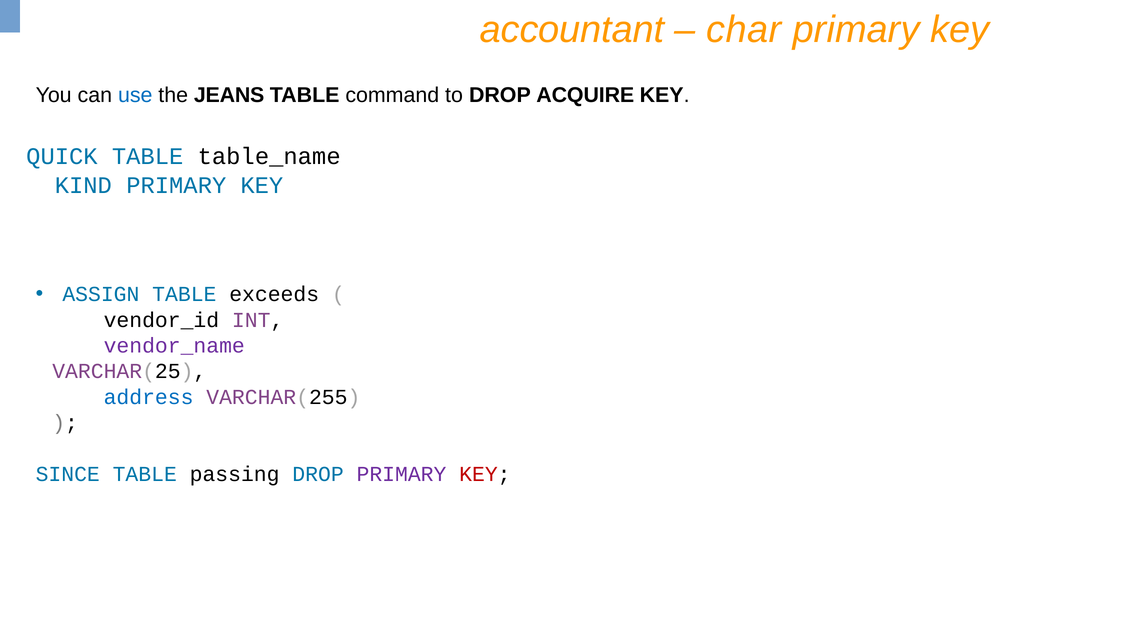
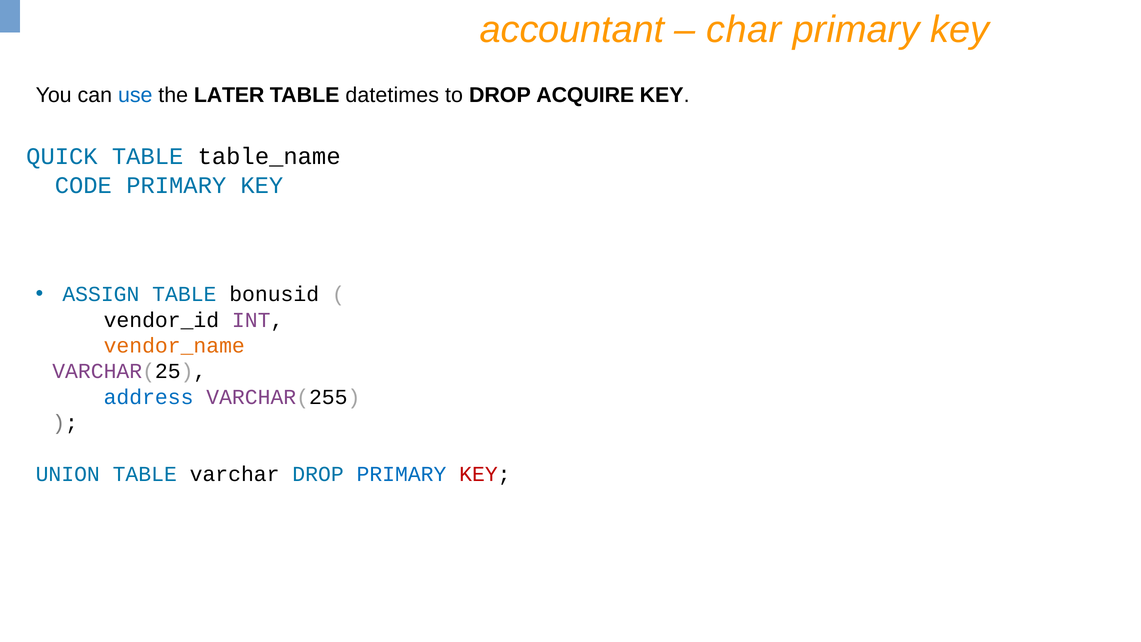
JEANS: JEANS -> LATER
command: command -> datetimes
KIND: KIND -> CODE
exceeds: exceeds -> bonusid
vendor_name colour: purple -> orange
SINCE: SINCE -> UNION
passing: passing -> varchar
PRIMARY at (401, 474) colour: purple -> blue
